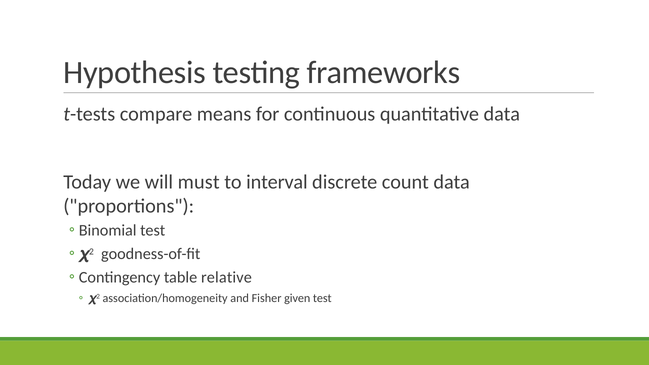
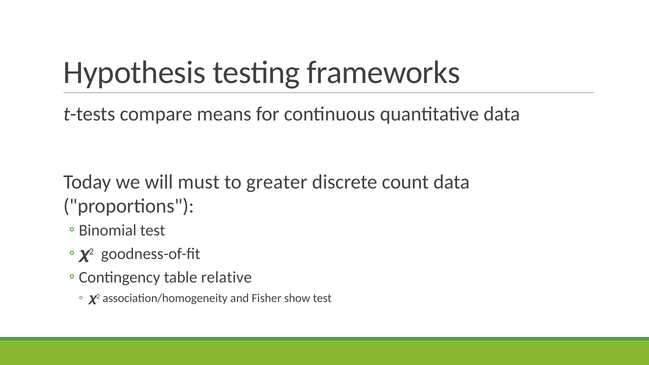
interval: interval -> greater
given: given -> show
